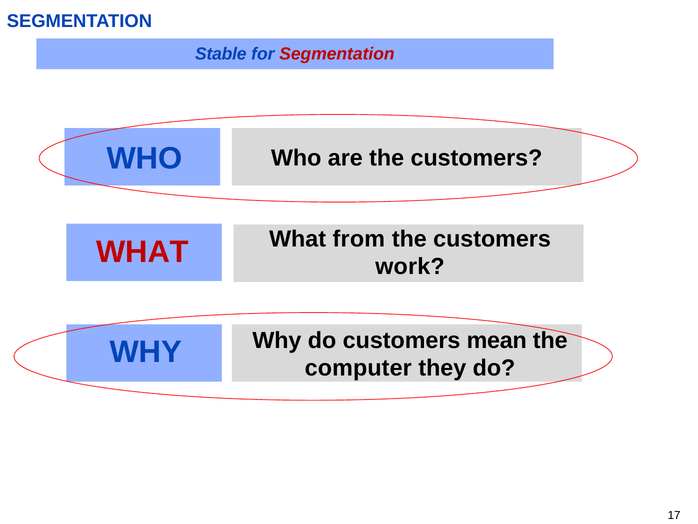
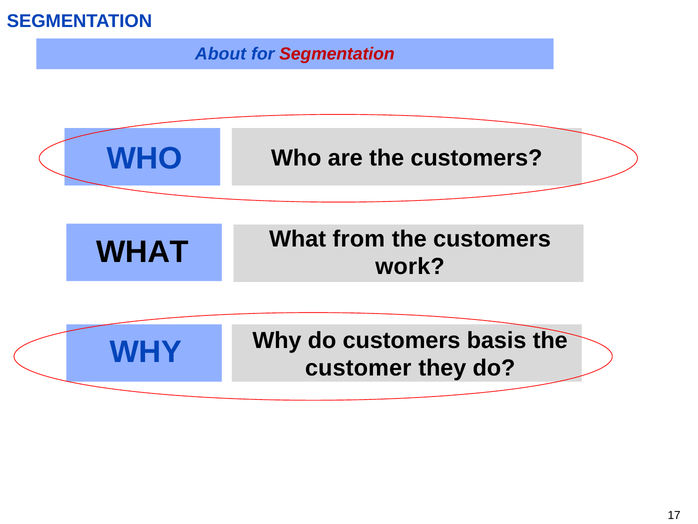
Stable: Stable -> About
WHAT at (143, 252) colour: red -> black
mean: mean -> basis
computer: computer -> customer
